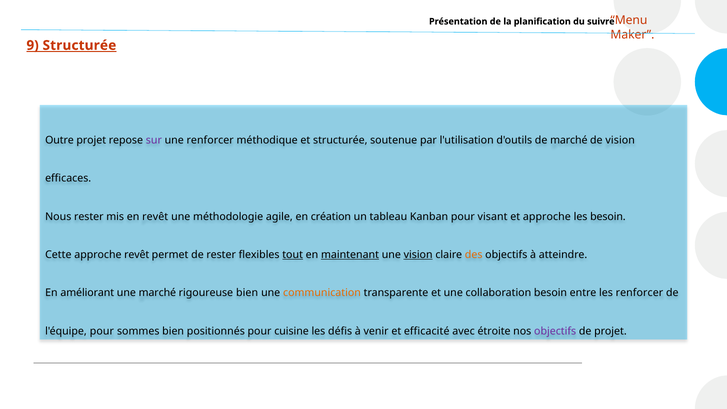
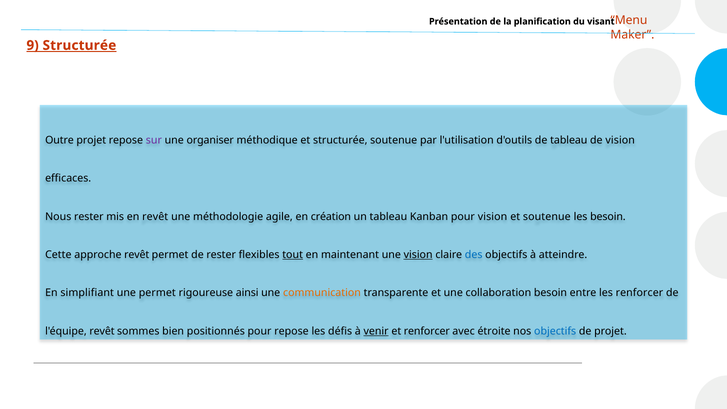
suivre: suivre -> visant
une renforcer: renforcer -> organiser
de marché: marché -> tableau
pour visant: visant -> vision
et approche: approche -> soutenue
maintenant underline: present -> none
des colour: orange -> blue
améliorant: améliorant -> simplifiant
une marché: marché -> permet
rigoureuse bien: bien -> ainsi
l'équipe pour: pour -> revêt
pour cuisine: cuisine -> repose
venir underline: none -> present
et efficacité: efficacité -> renforcer
objectifs at (555, 331) colour: purple -> blue
